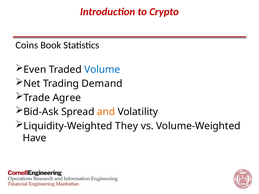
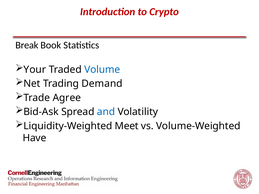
Coins: Coins -> Break
Even: Even -> Your
and colour: orange -> blue
They: They -> Meet
